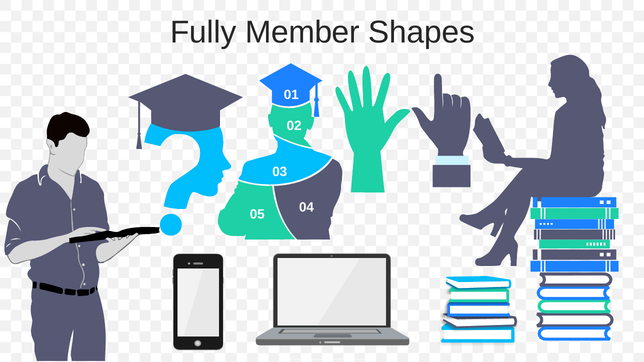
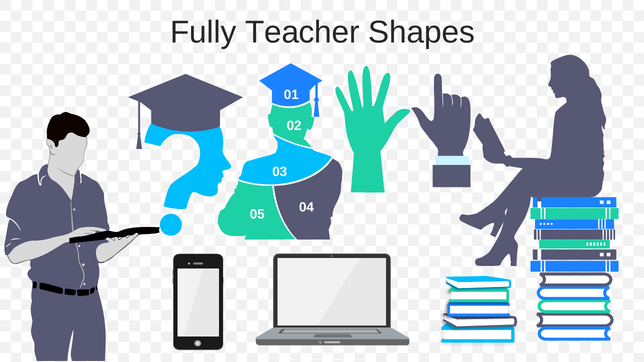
Member: Member -> Teacher
